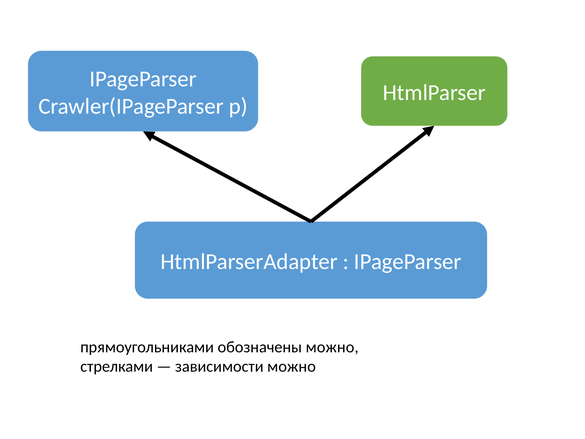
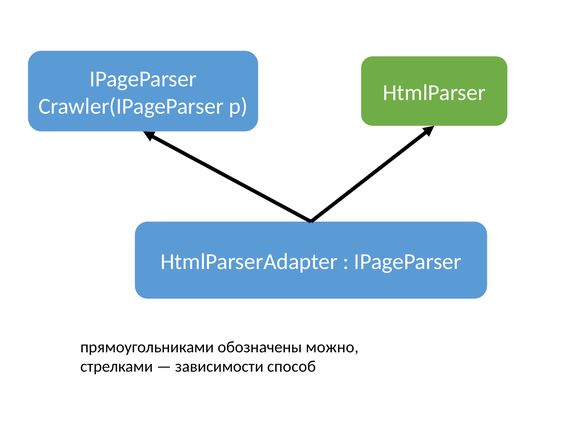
зависимости можно: можно -> способ
